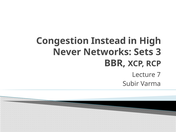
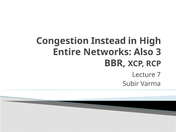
Never: Never -> Entire
Sets: Sets -> Also
